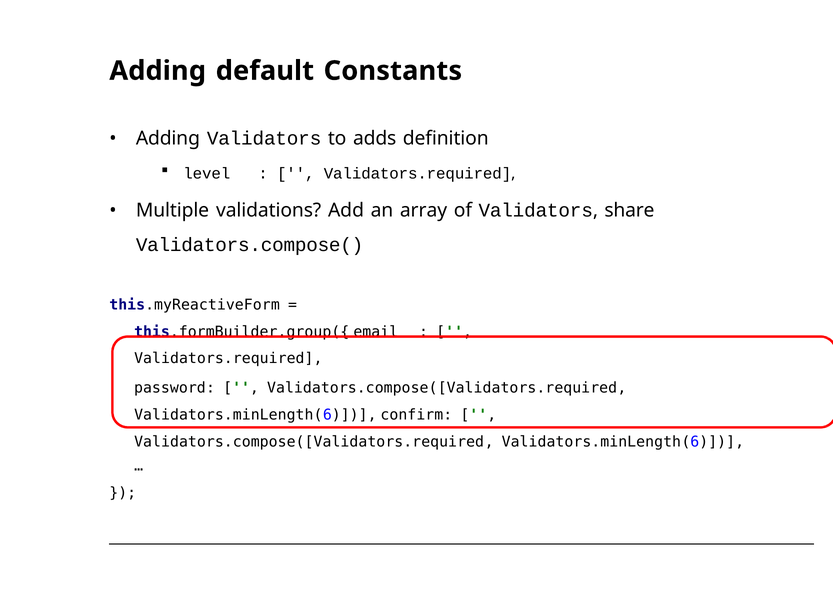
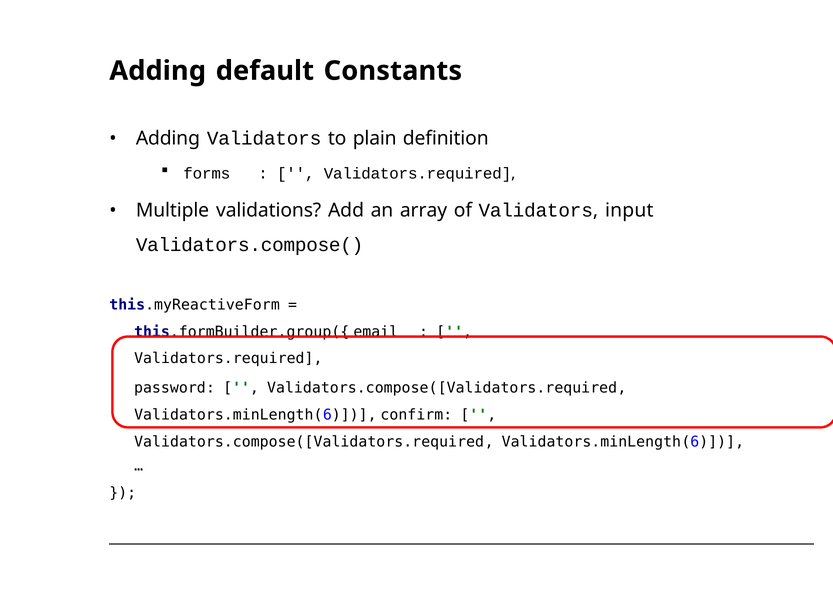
adds: adds -> plain
level: level -> forms
share: share -> input
